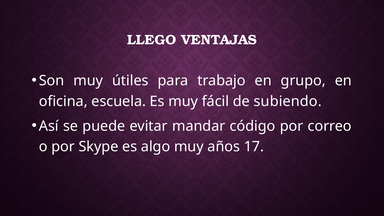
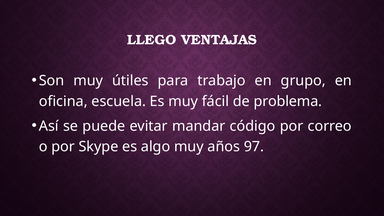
subiendo: subiendo -> problema
17: 17 -> 97
